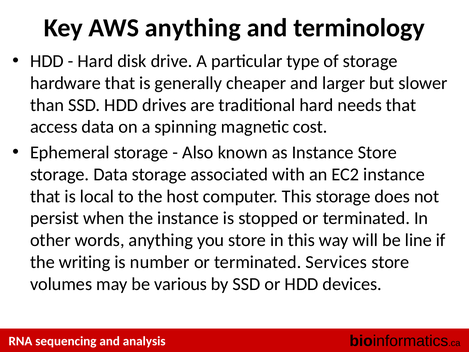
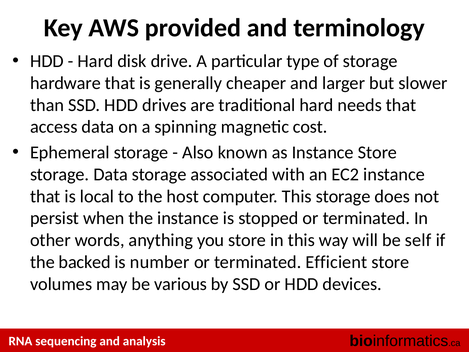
AWS anything: anything -> provided
line: line -> self
writing: writing -> backed
Services: Services -> Efficient
